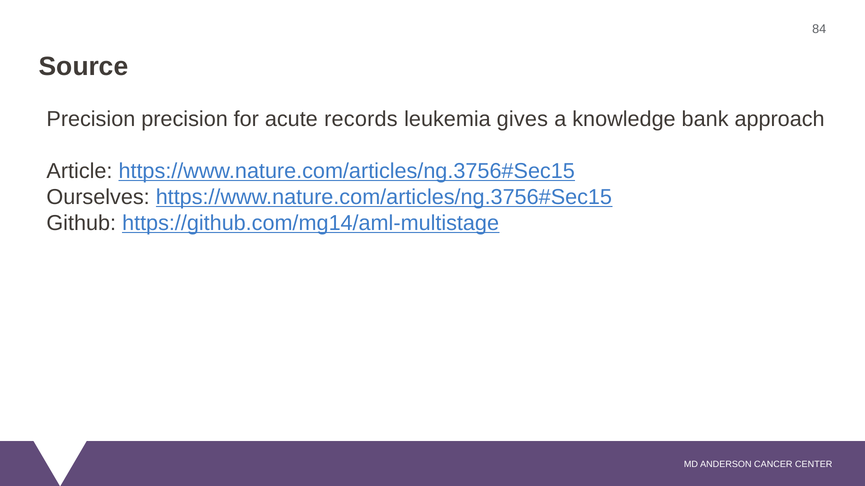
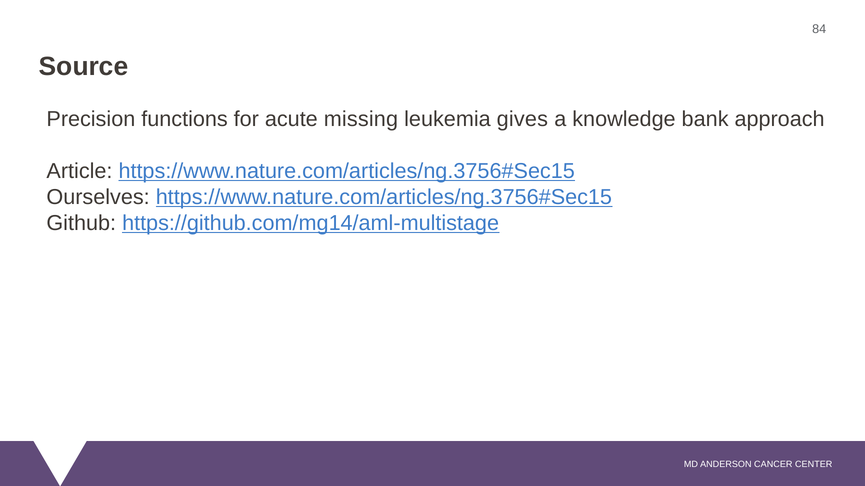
Precision precision: precision -> functions
records: records -> missing
